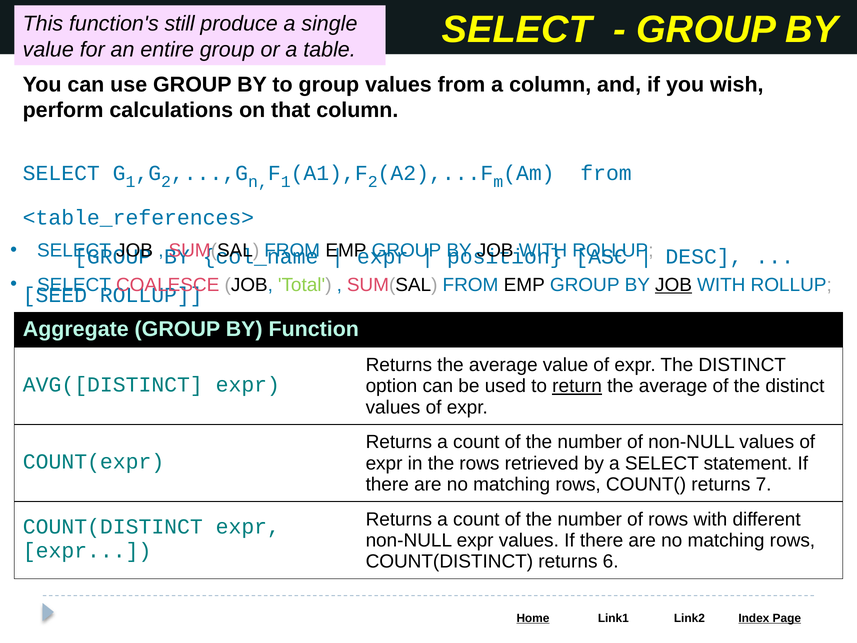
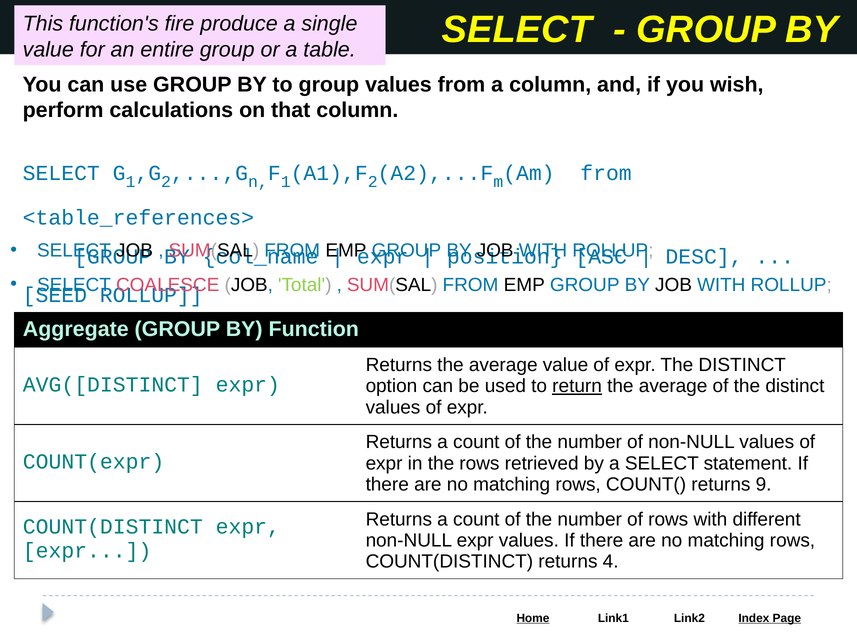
still: still -> fire
JOB at (674, 285) underline: present -> none
7: 7 -> 9
6: 6 -> 4
